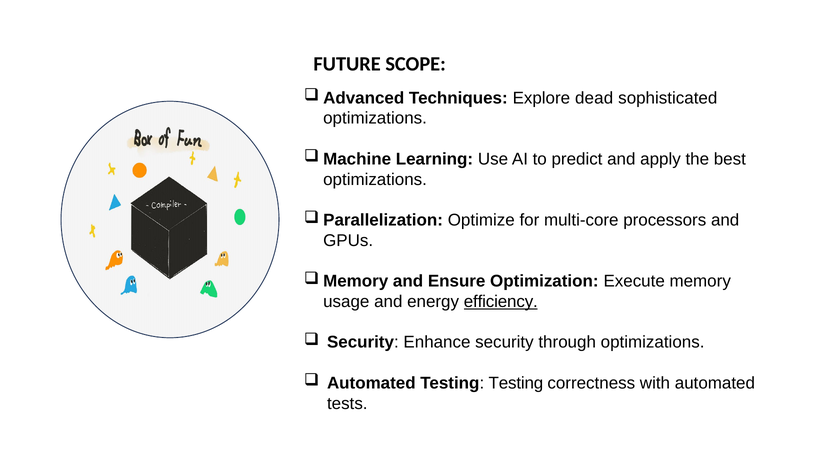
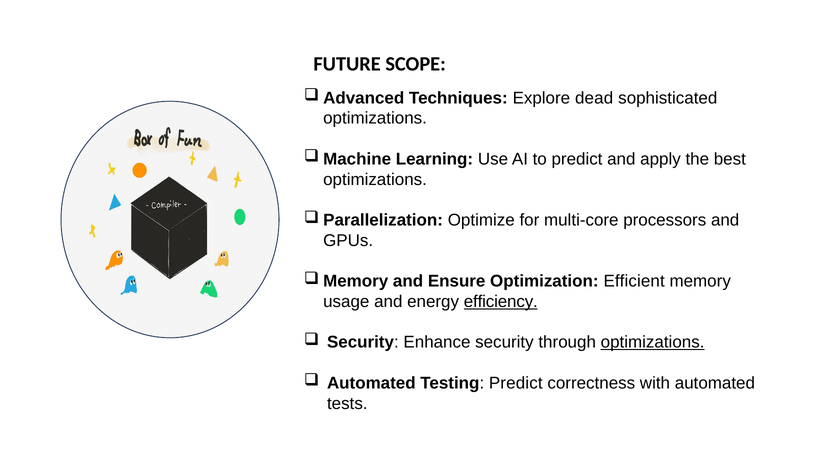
Execute: Execute -> Efficient
optimizations at (653, 342) underline: none -> present
Testing Testing: Testing -> Predict
